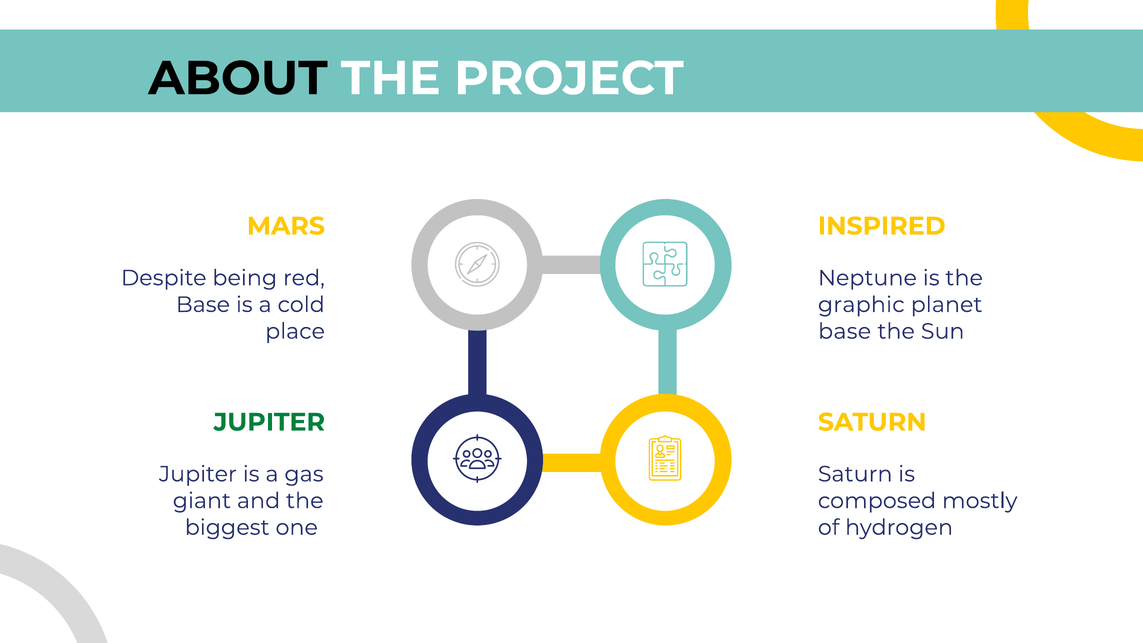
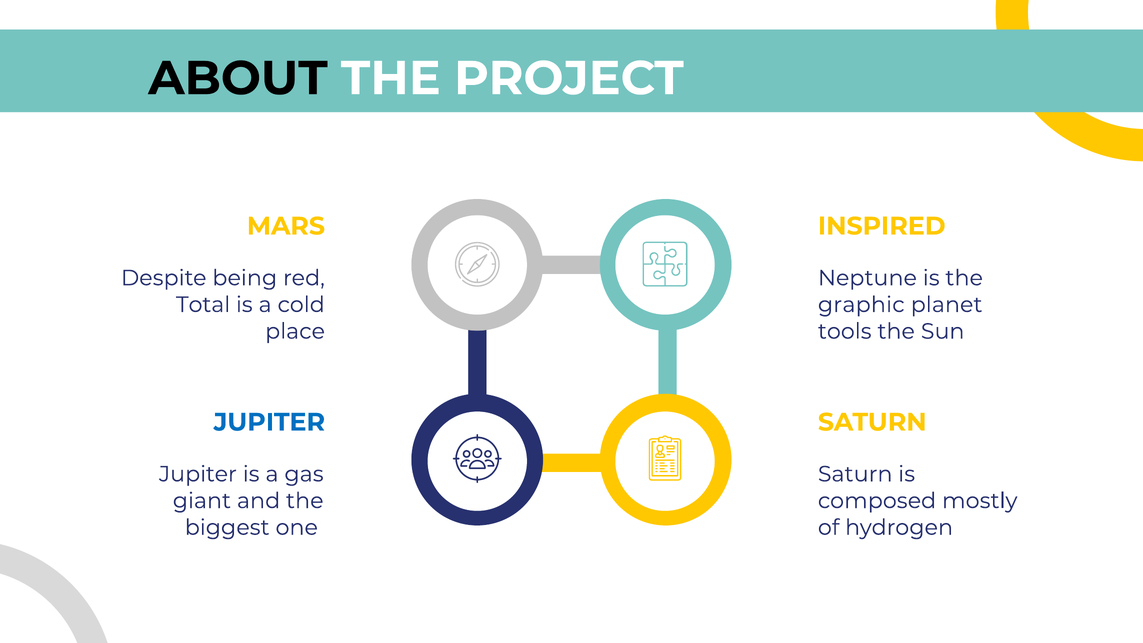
Base at (203, 305): Base -> Total
base at (845, 331): base -> tools
JUPITER at (269, 422) colour: green -> blue
